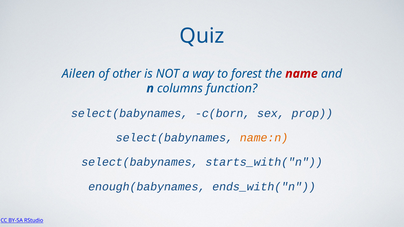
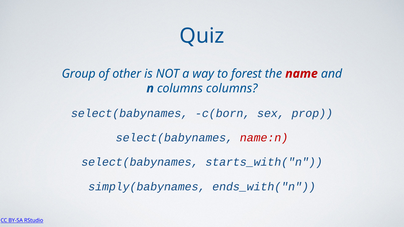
Aileen: Aileen -> Group
columns function: function -> columns
name:n colour: orange -> red
enough(babynames: enough(babynames -> simply(babynames
